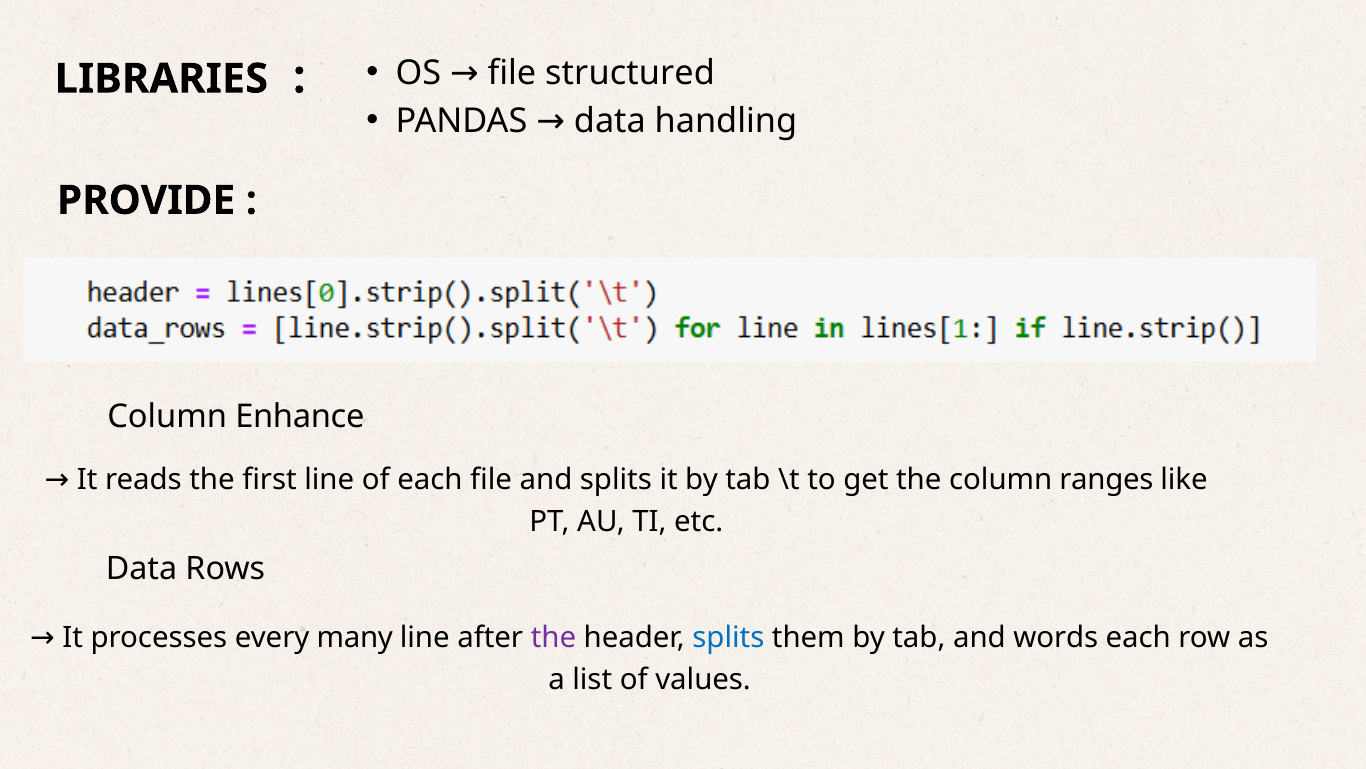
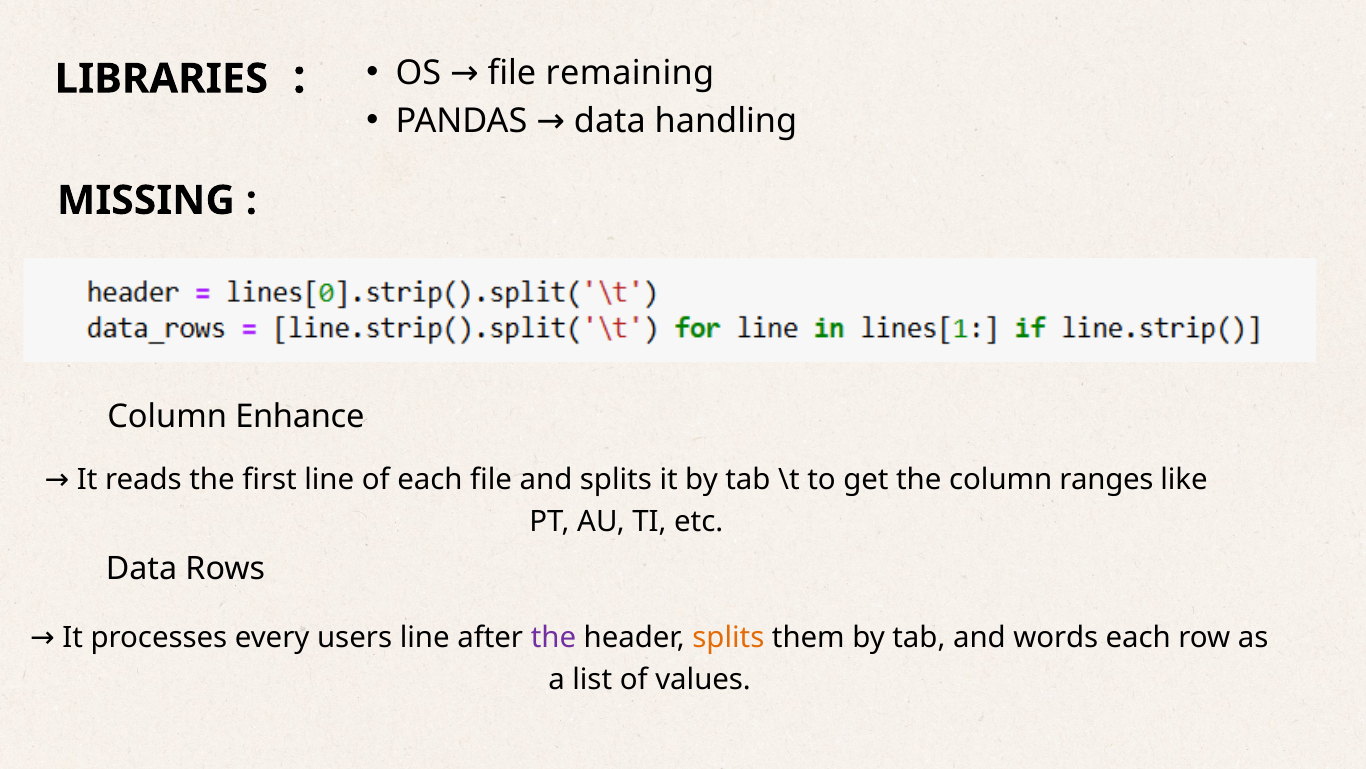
structured: structured -> remaining
PROVIDE: PROVIDE -> MISSING
many: many -> users
splits at (728, 638) colour: blue -> orange
